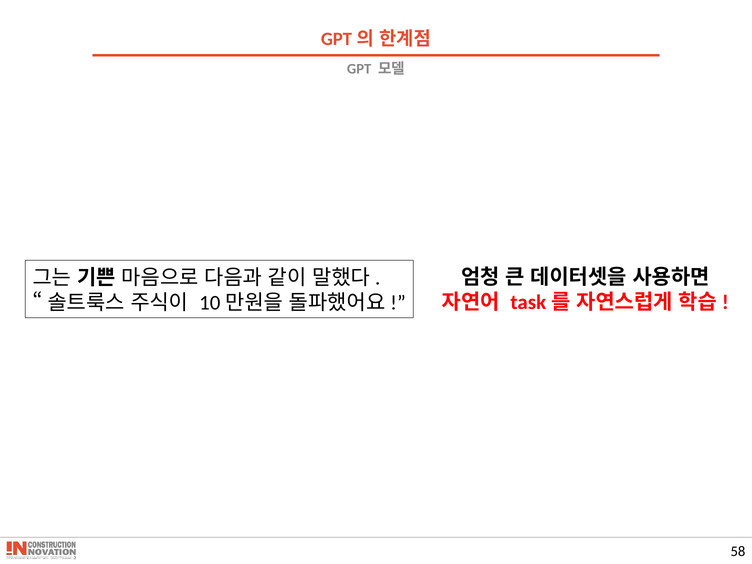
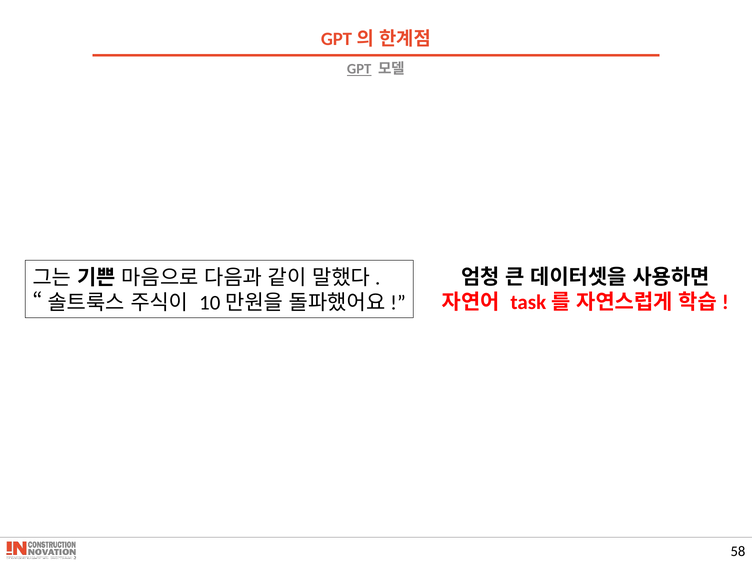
GPT underline: none -> present
